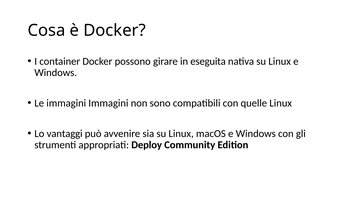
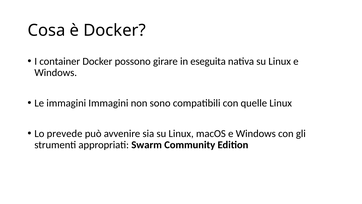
vantaggi: vantaggi -> prevede
Deploy: Deploy -> Swarm
